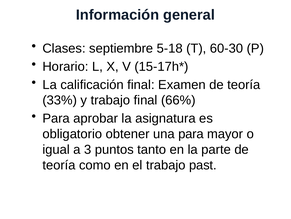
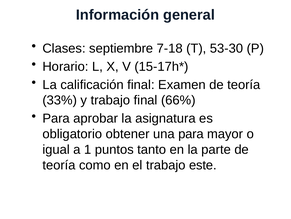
5-18: 5-18 -> 7-18
60-30: 60-30 -> 53-30
3: 3 -> 1
past: past -> este
